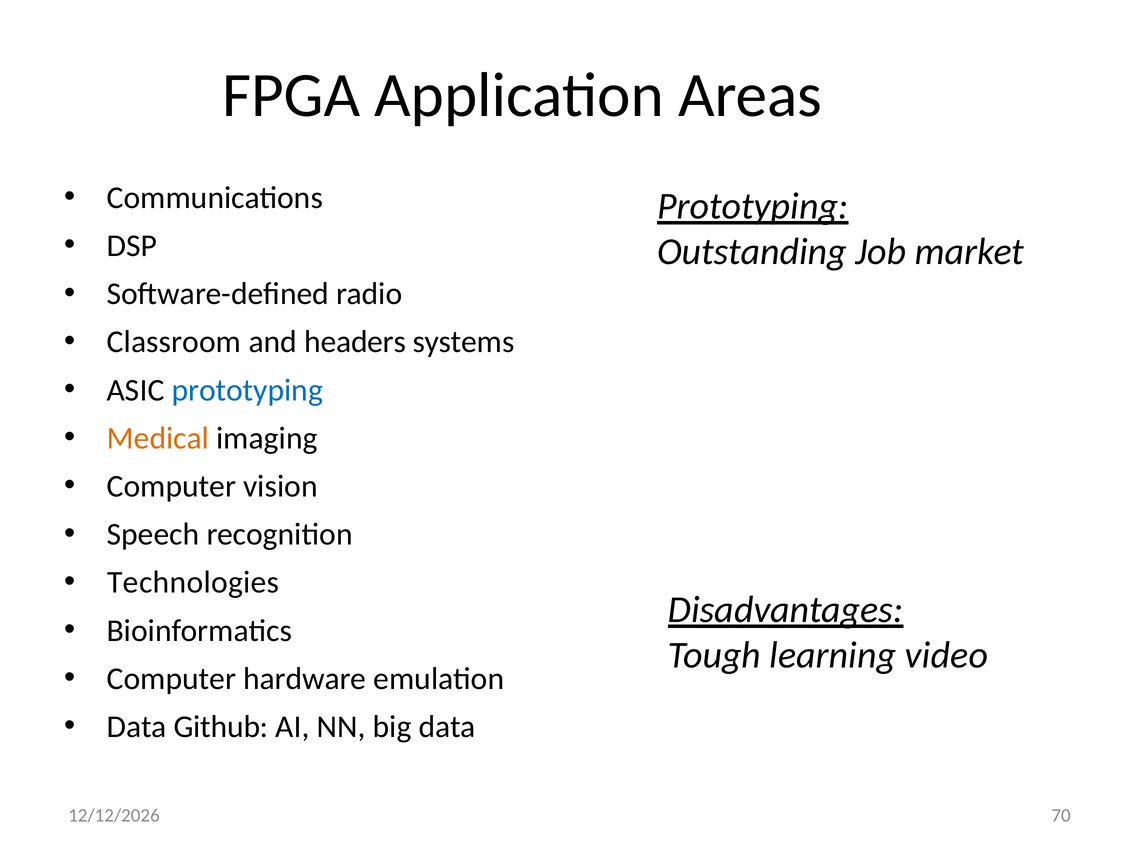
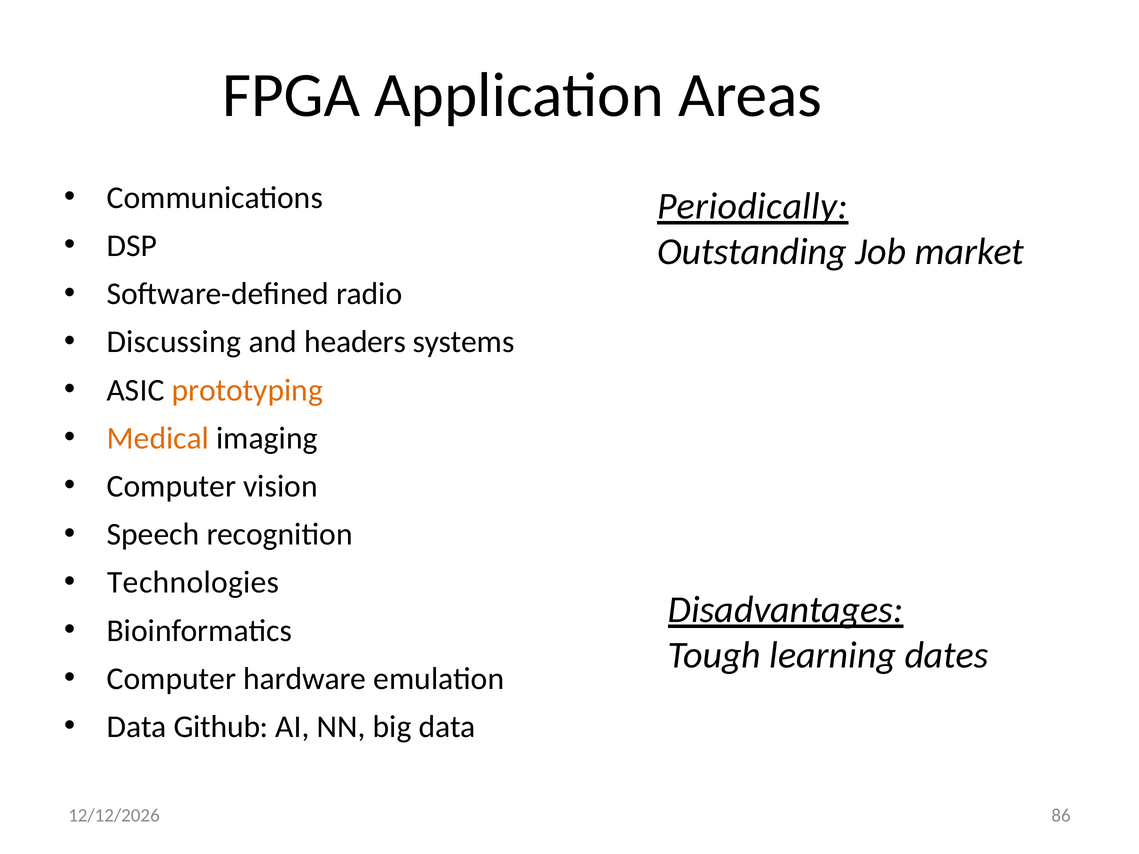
Prototyping at (753, 206): Prototyping -> Periodically
Classroom: Classroom -> Discussing
prototyping at (247, 390) colour: blue -> orange
video: video -> dates
70: 70 -> 86
